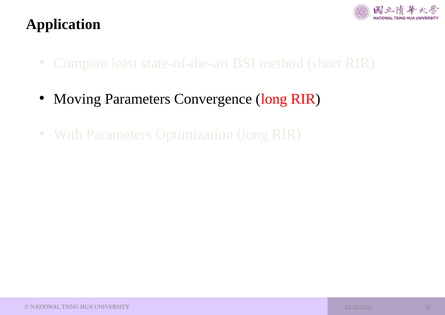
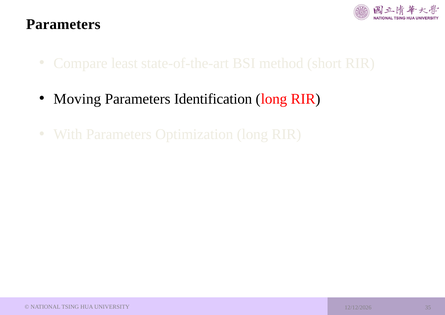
Application at (63, 24): Application -> Parameters
Convergence: Convergence -> Identification
